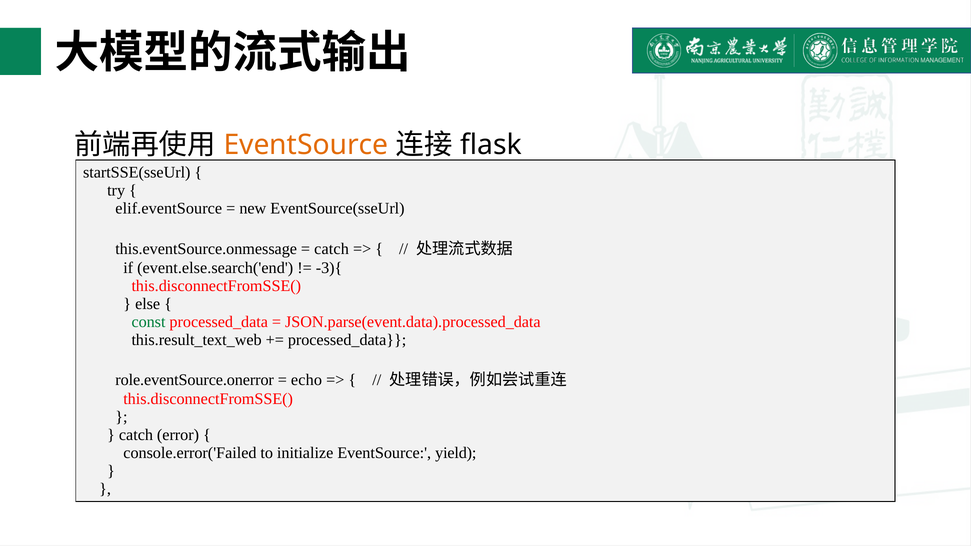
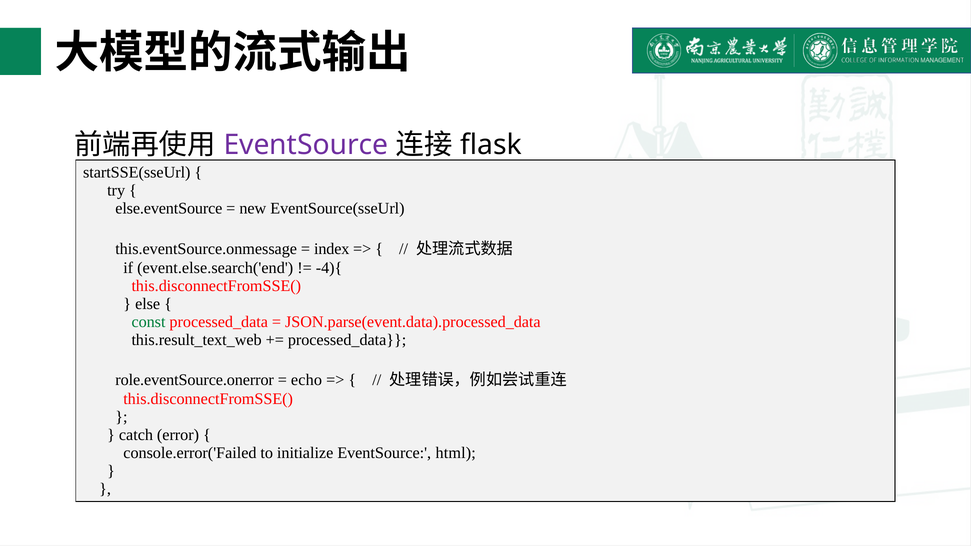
EventSource at (306, 145) colour: orange -> purple
elif.eventSource: elif.eventSource -> else.eventSource
catch at (332, 249): catch -> index
-3){: -3){ -> -4){
yield: yield -> html
